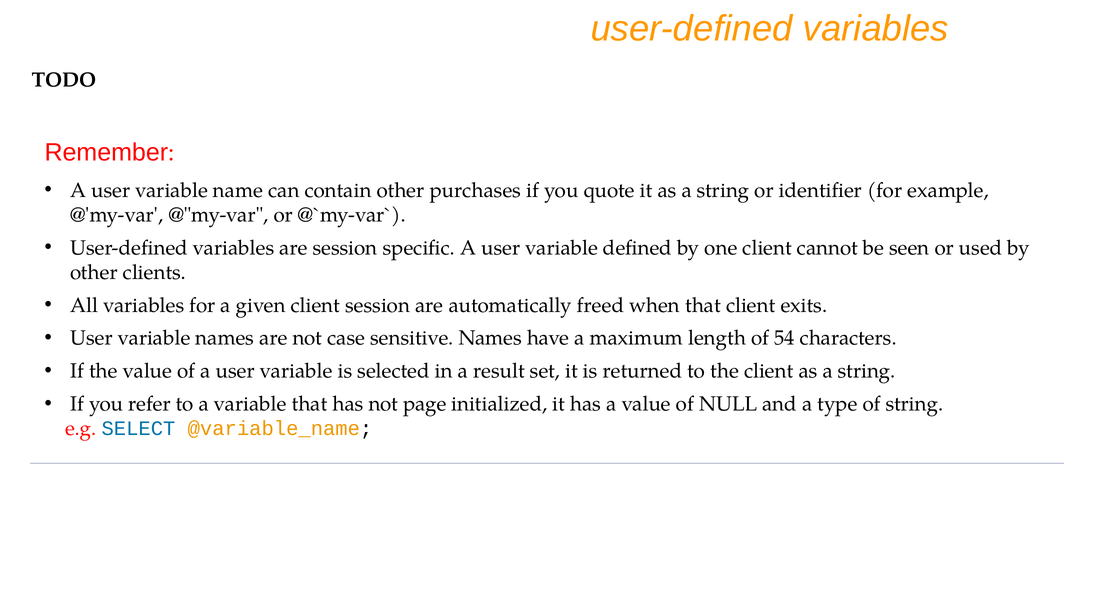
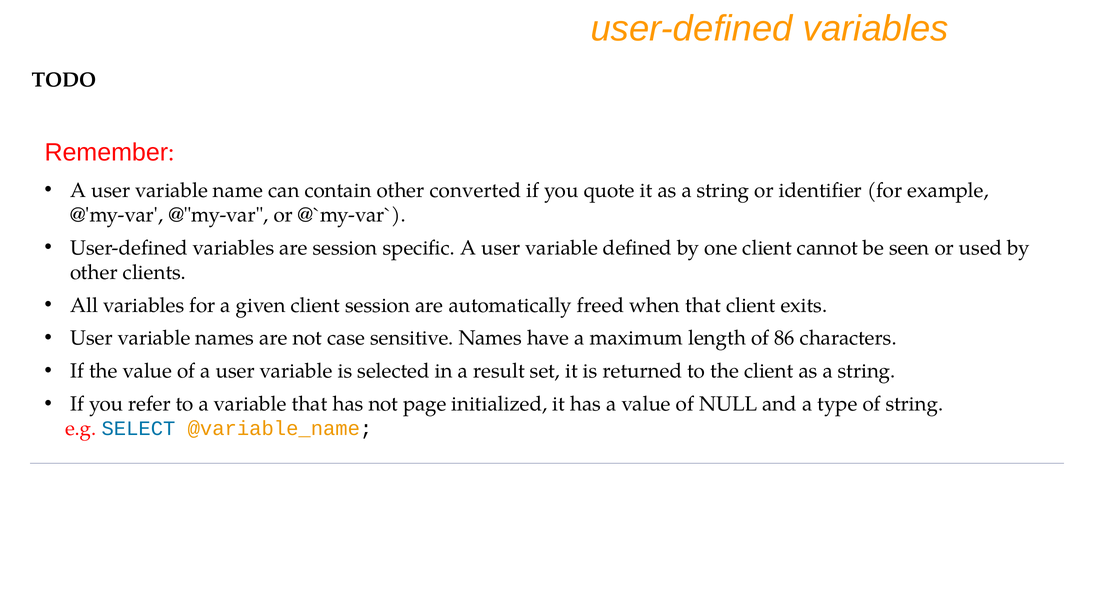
purchases: purchases -> converted
54: 54 -> 86
